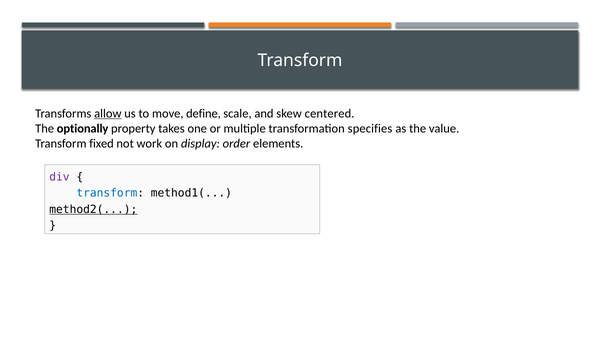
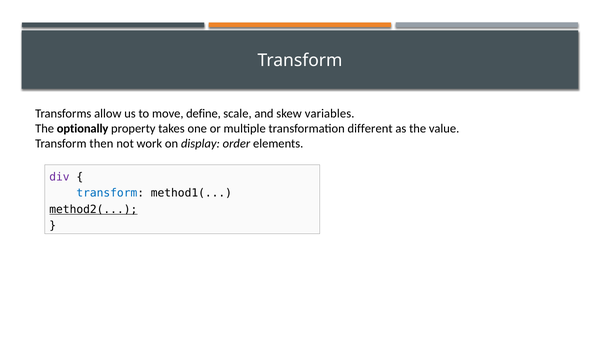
allow underline: present -> none
centered: centered -> variables
specifies: specifies -> different
fixed: fixed -> then
